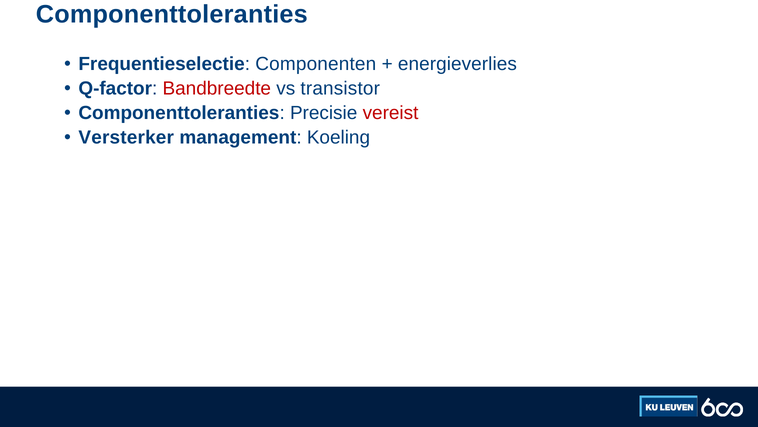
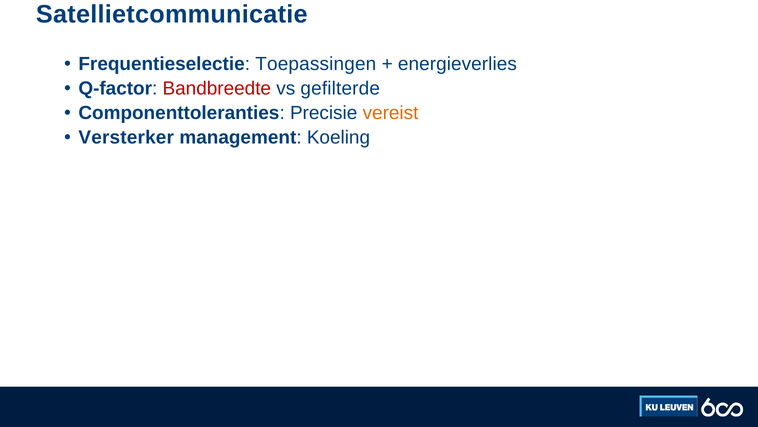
Componenttoleranties at (172, 14): Componenttoleranties -> Satellietcommunicatie
Componenten: Componenten -> Toepassingen
transistor: transistor -> gefilterde
vereist colour: red -> orange
